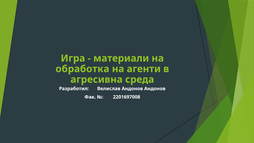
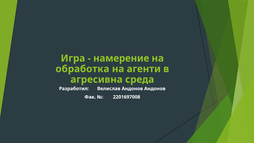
материали: материали -> намерение
